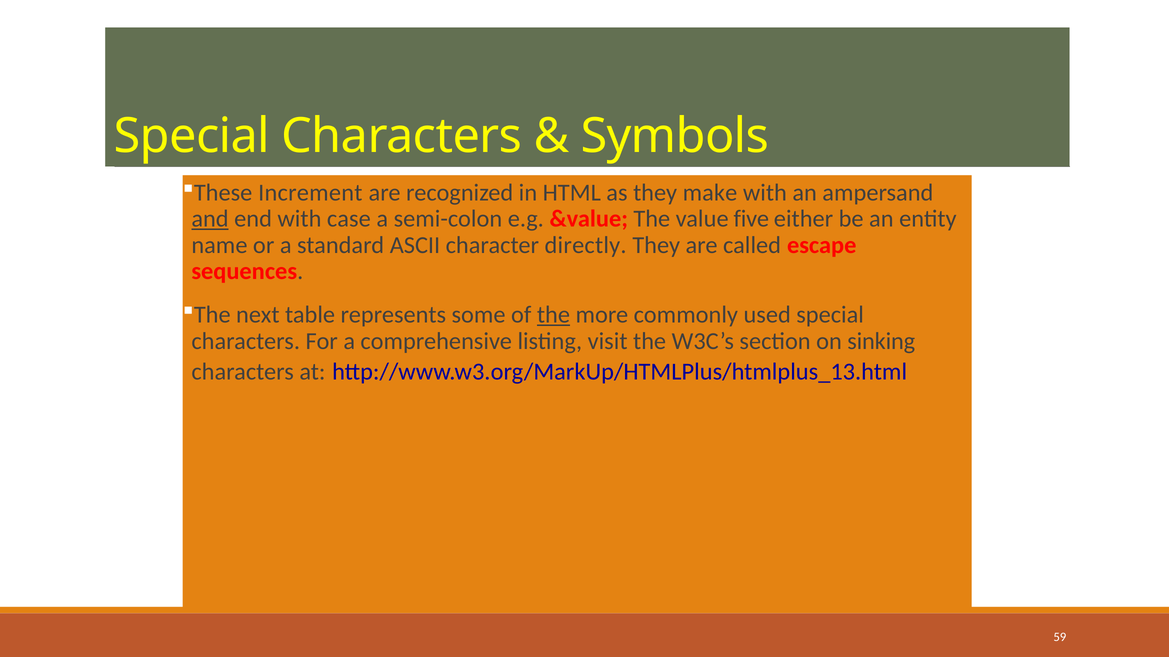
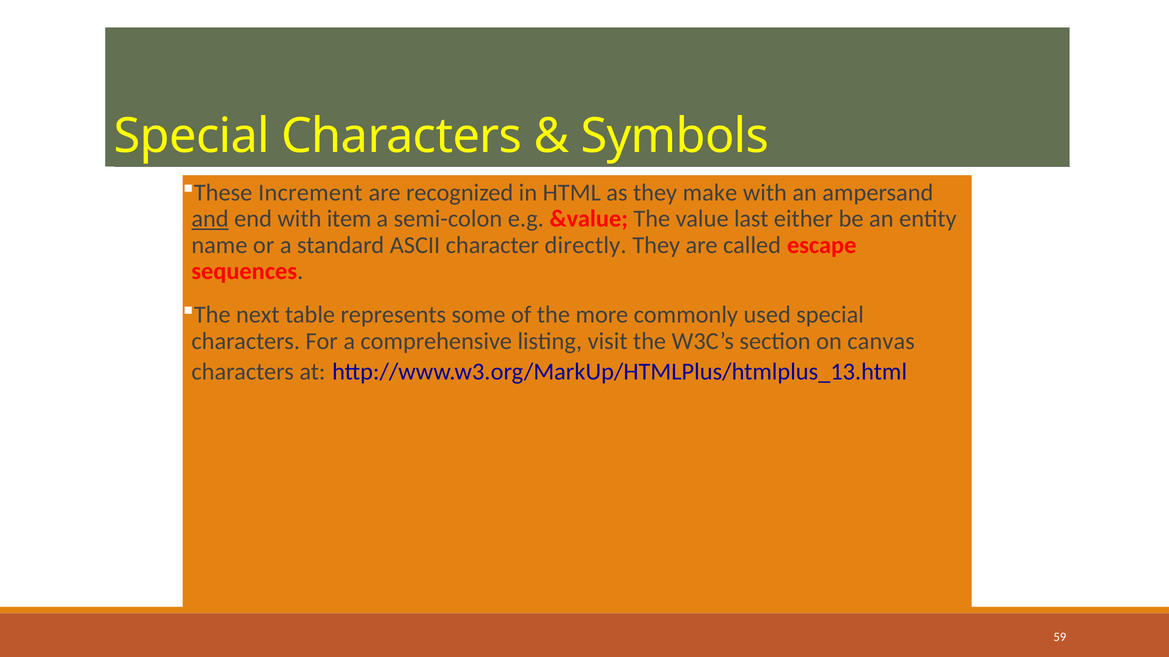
case: case -> item
five: five -> last
the at (553, 315) underline: present -> none
sinking: sinking -> canvas
